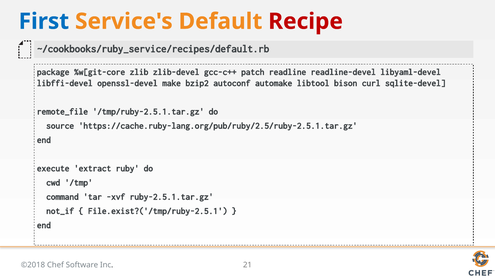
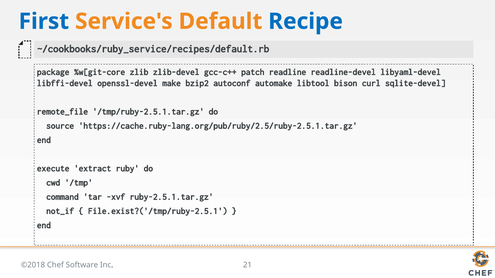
Recipe colour: red -> blue
